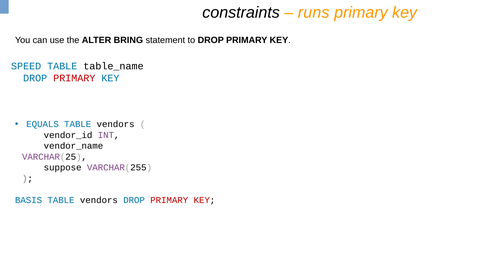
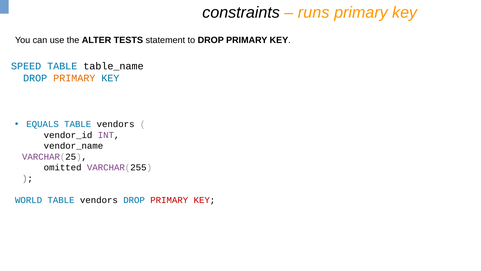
BRING: BRING -> TESTS
PRIMARY at (74, 78) colour: red -> orange
suppose: suppose -> omitted
BASIS: BASIS -> WORLD
